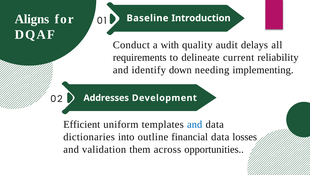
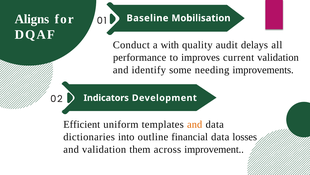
Introduction: Introduction -> Mobilisation
requirements: requirements -> performance
delineate: delineate -> improves
current reliability: reliability -> validation
down: down -> some
implementing: implementing -> improvements
Addresses: Addresses -> Indicators
and at (195, 124) colour: blue -> orange
opportunities: opportunities -> improvement
